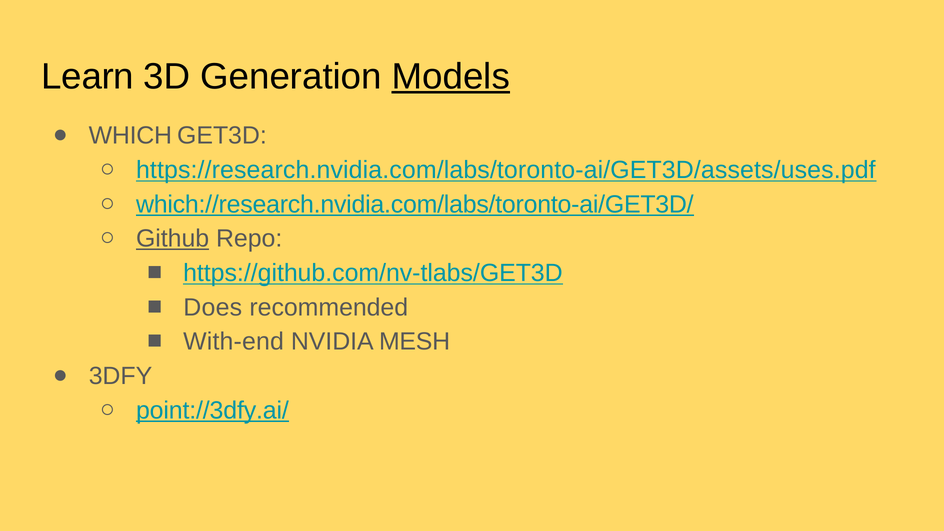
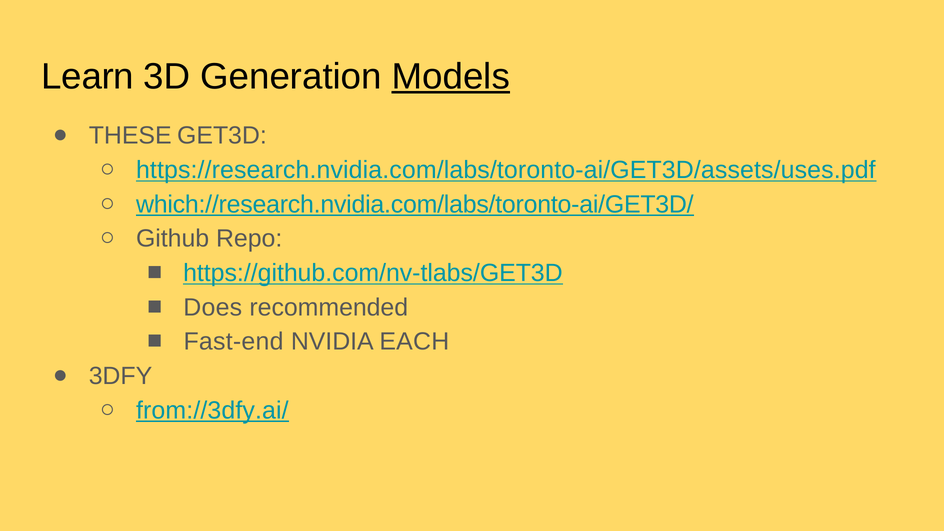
WHICH: WHICH -> THESE
Github underline: present -> none
With-end: With-end -> Fast-end
MESH: MESH -> EACH
point://3dfy.ai/: point://3dfy.ai/ -> from://3dfy.ai/
